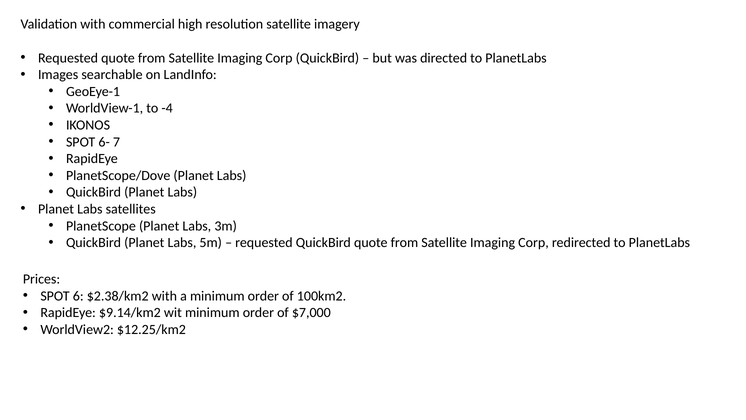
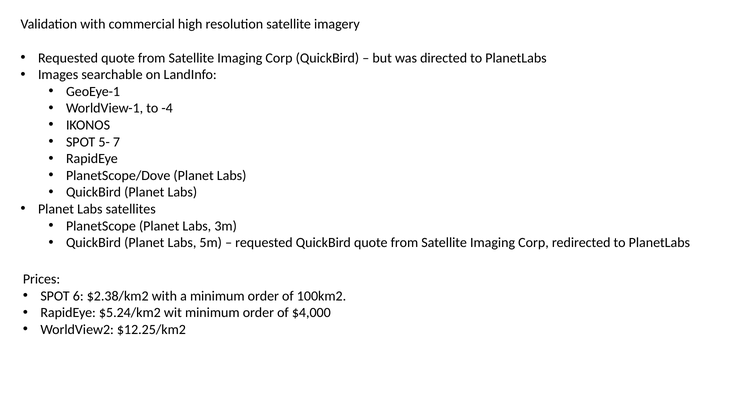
6-: 6- -> 5-
$9.14/km2: $9.14/km2 -> $5.24/km2
$7,000: $7,000 -> $4,000
